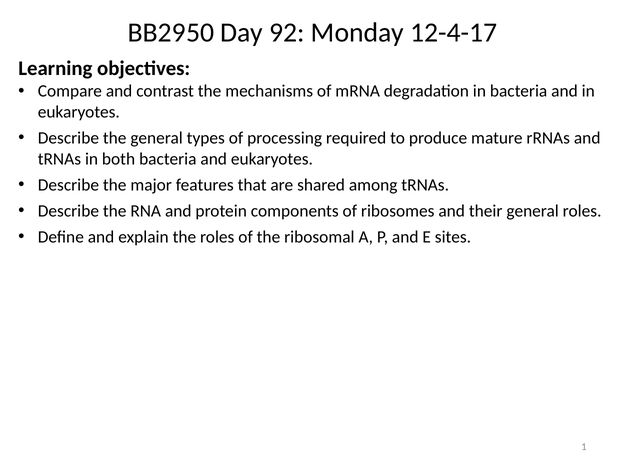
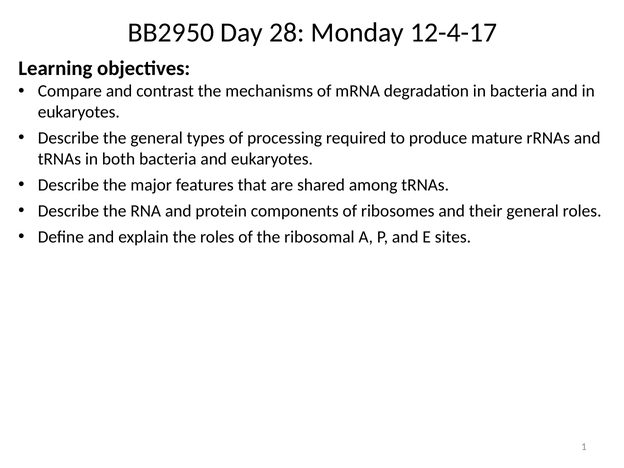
92: 92 -> 28
